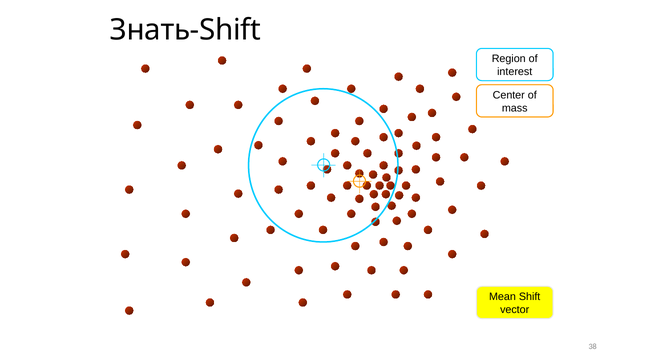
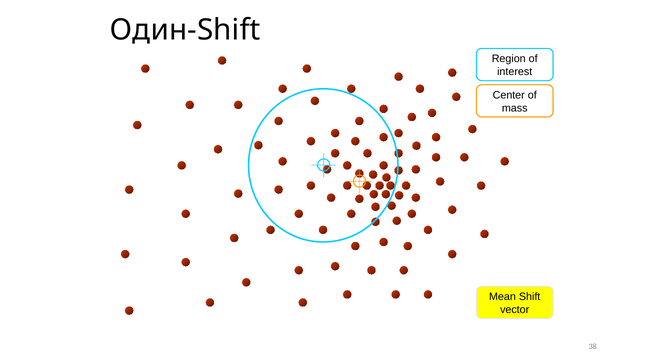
Знать-Shift: Знать-Shift -> Один-Shift
